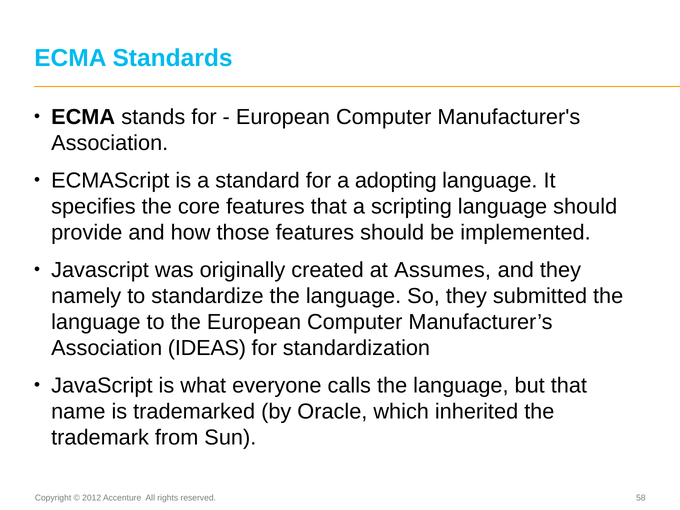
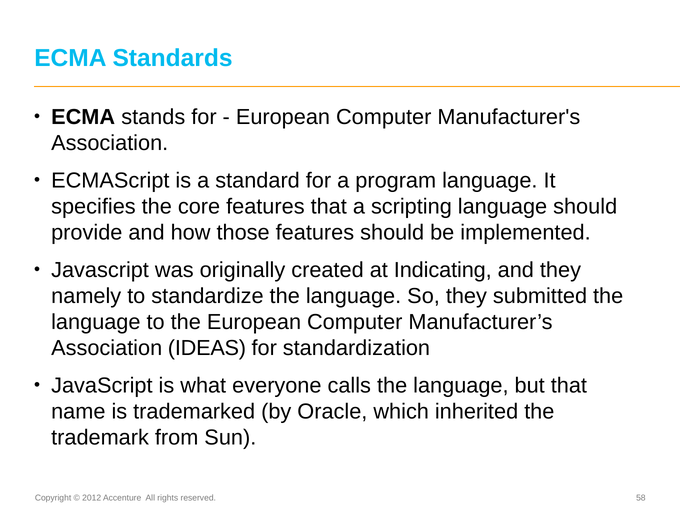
adopting: adopting -> program
Assumes: Assumes -> Indicating
